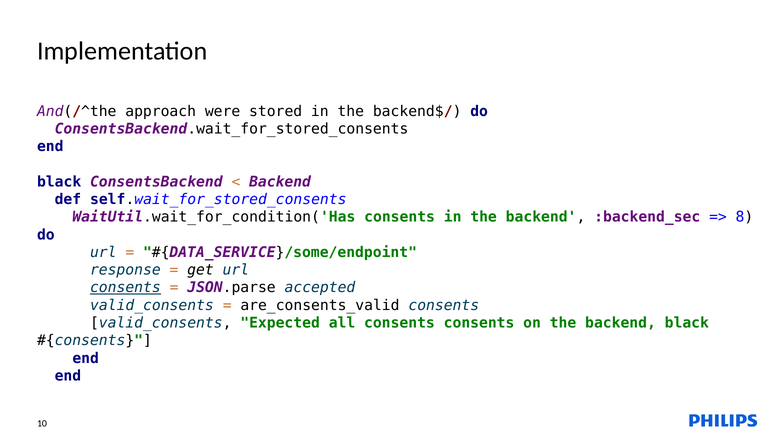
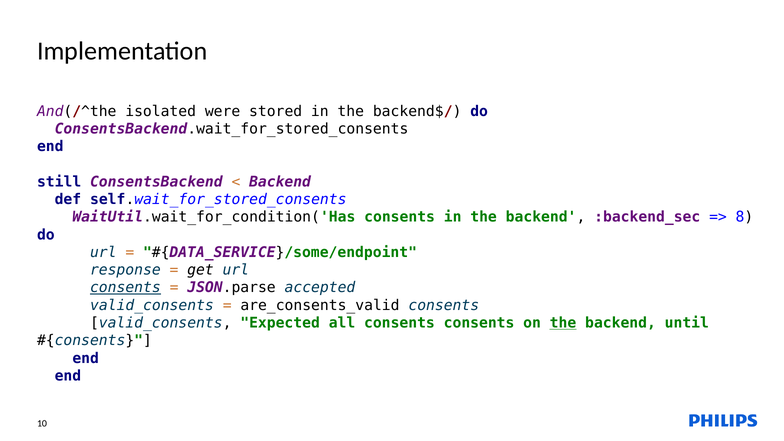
approach: approach -> isolated
black at (59, 182): black -> still
the at (563, 323) underline: none -> present
backend black: black -> until
